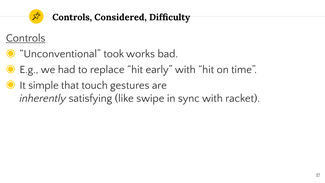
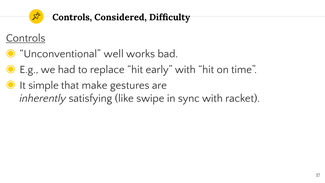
took: took -> well
touch: touch -> make
